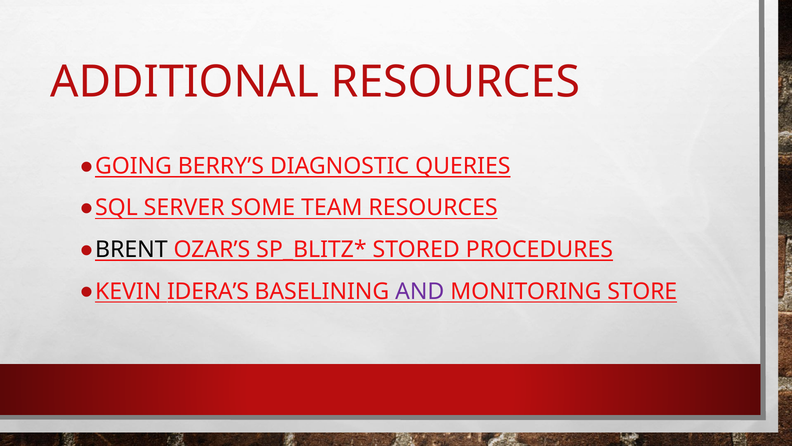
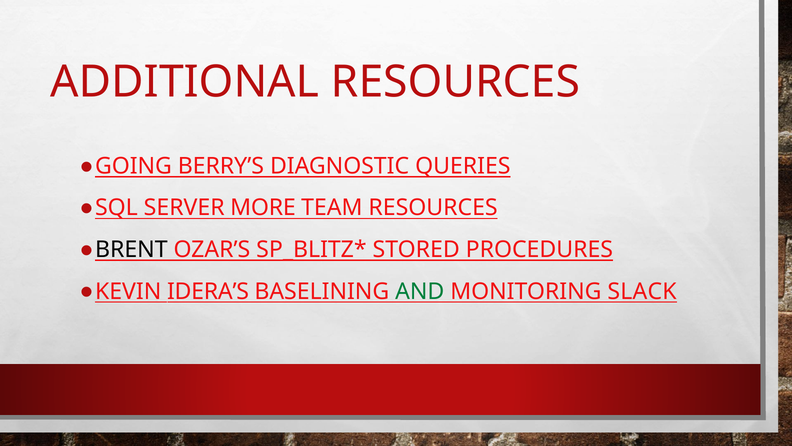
SOME: SOME -> MORE
AND colour: purple -> green
STORE: STORE -> SLACK
